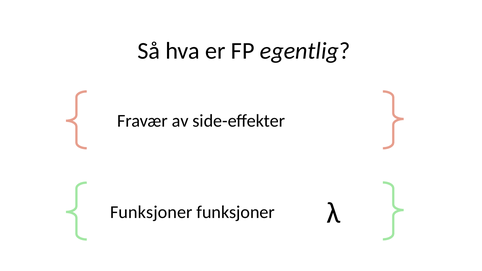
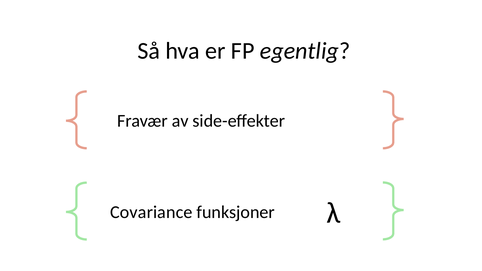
Funksjoner at (151, 212): Funksjoner -> Covariance
